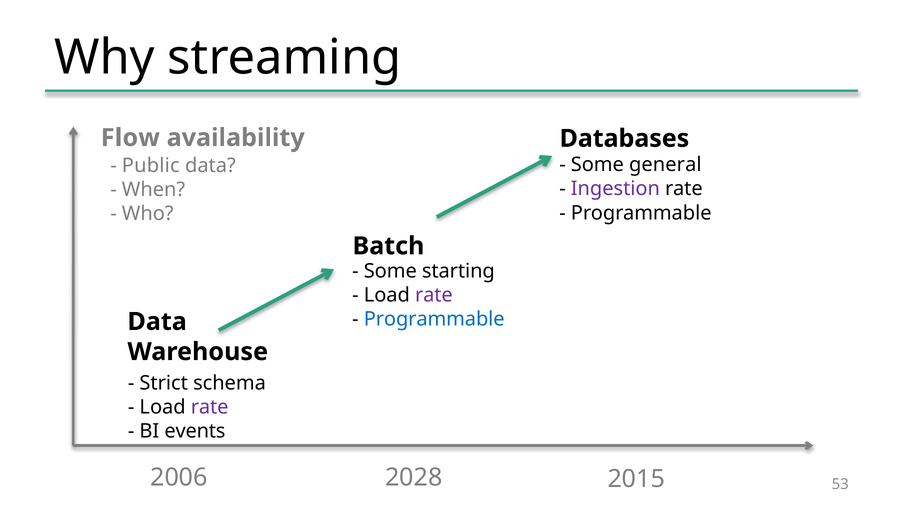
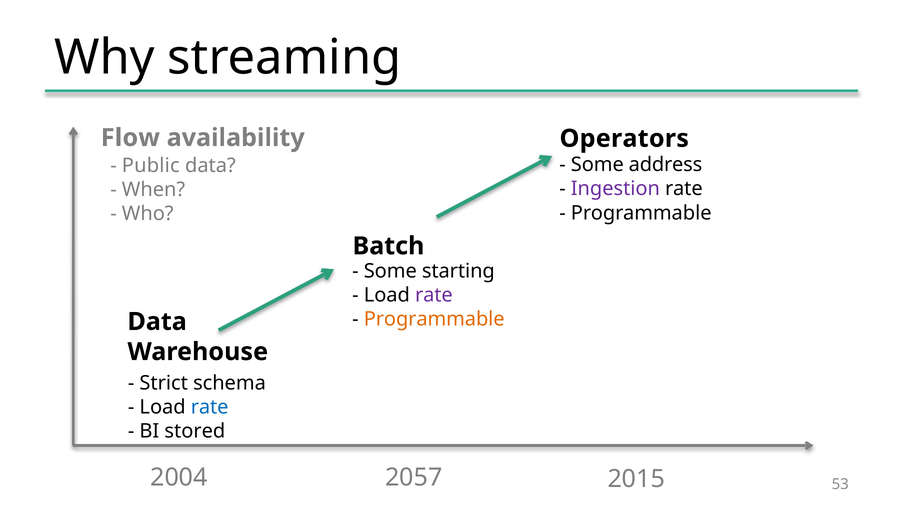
Databases: Databases -> Operators
general: general -> address
Programmable at (434, 319) colour: blue -> orange
rate at (210, 407) colour: purple -> blue
events: events -> stored
2006: 2006 -> 2004
2028: 2028 -> 2057
